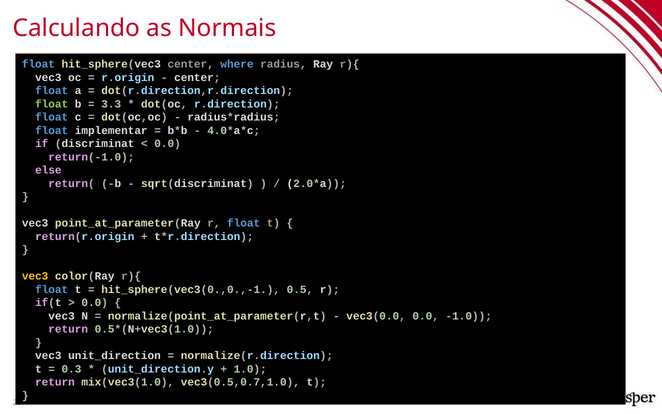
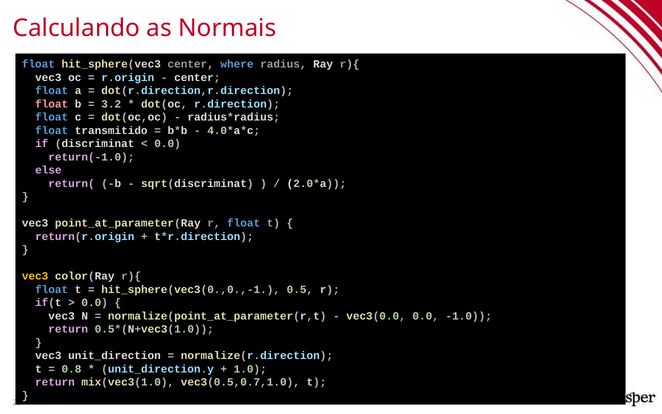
float at (52, 104) colour: light green -> pink
3.3: 3.3 -> 3.2
implementar: implementar -> transmitido
0.3: 0.3 -> 0.8
